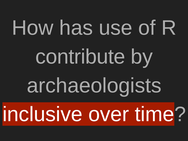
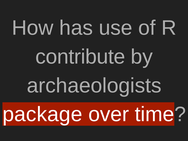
inclusive: inclusive -> package
